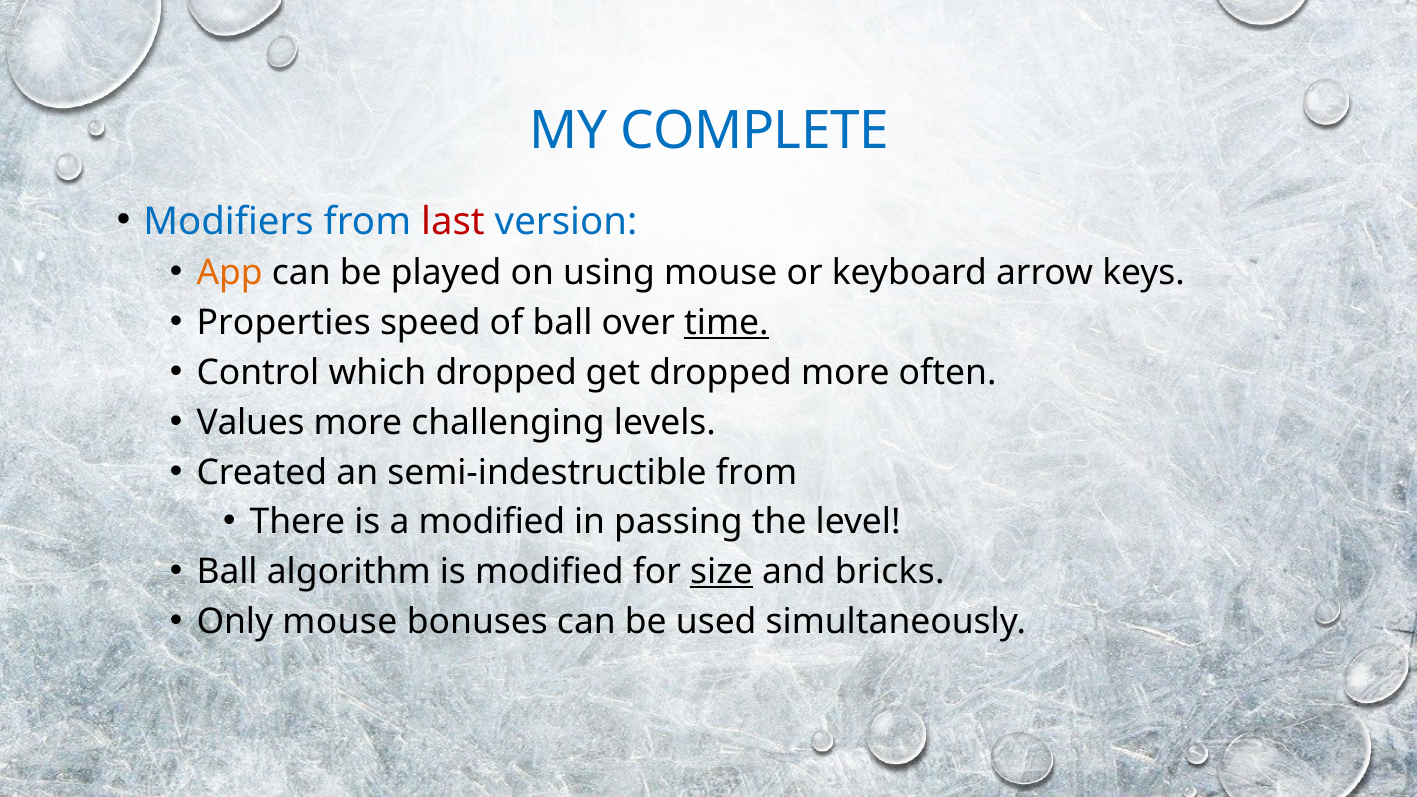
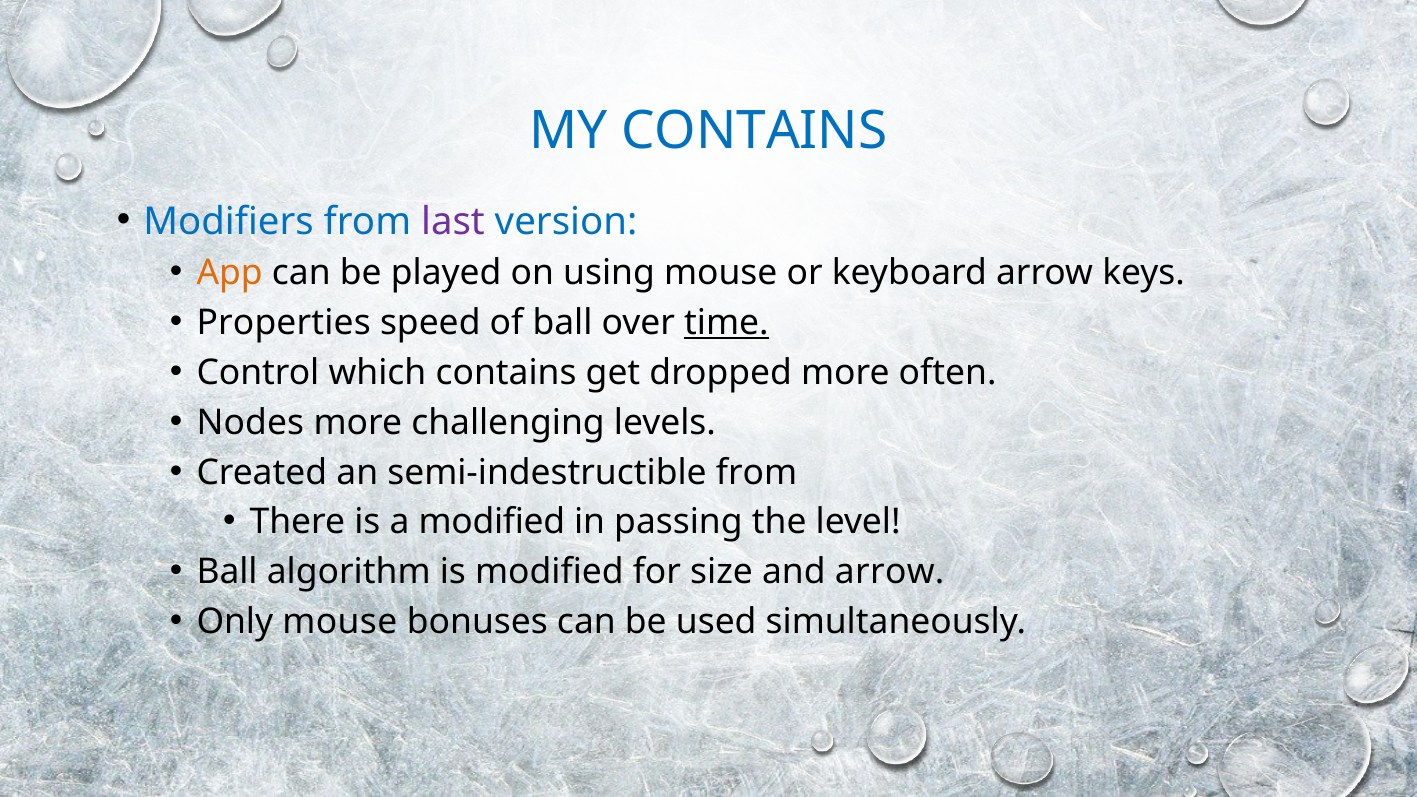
MY COMPLETE: COMPLETE -> CONTAINS
last colour: red -> purple
which dropped: dropped -> contains
Values: Values -> Nodes
size underline: present -> none
and bricks: bricks -> arrow
